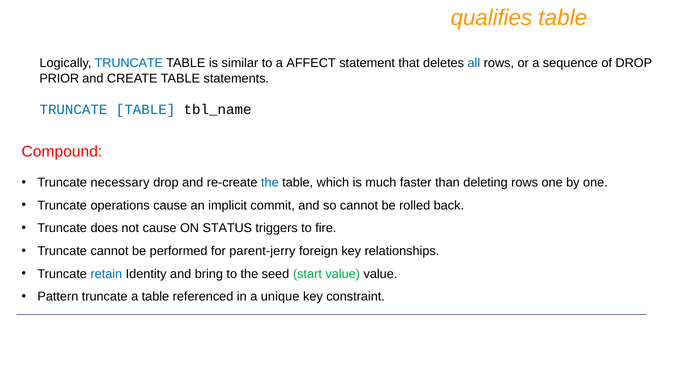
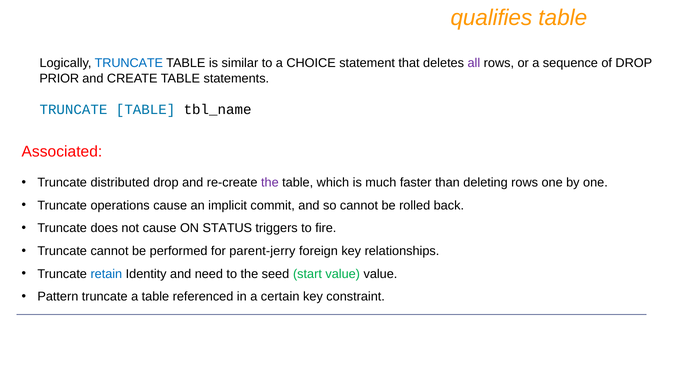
AFFECT: AFFECT -> CHOICE
all colour: blue -> purple
Compound: Compound -> Associated
necessary: necessary -> distributed
the at (270, 182) colour: blue -> purple
bring: bring -> need
unique: unique -> certain
